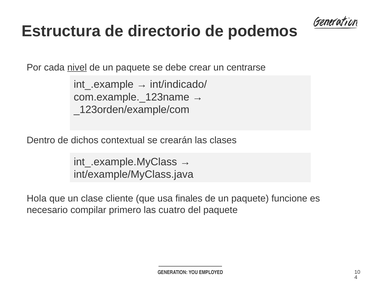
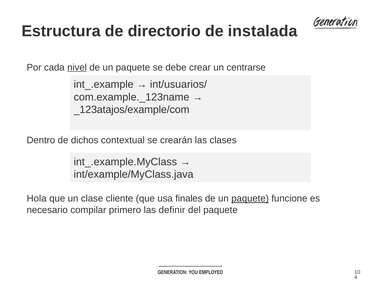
podemos: podemos -> instalada
int/indicado/: int/indicado/ -> int/usuarios/
_123orden/example/com: _123orden/example/com -> _123atajos/example/com
paquete at (250, 199) underline: none -> present
cuatro: cuatro -> definir
